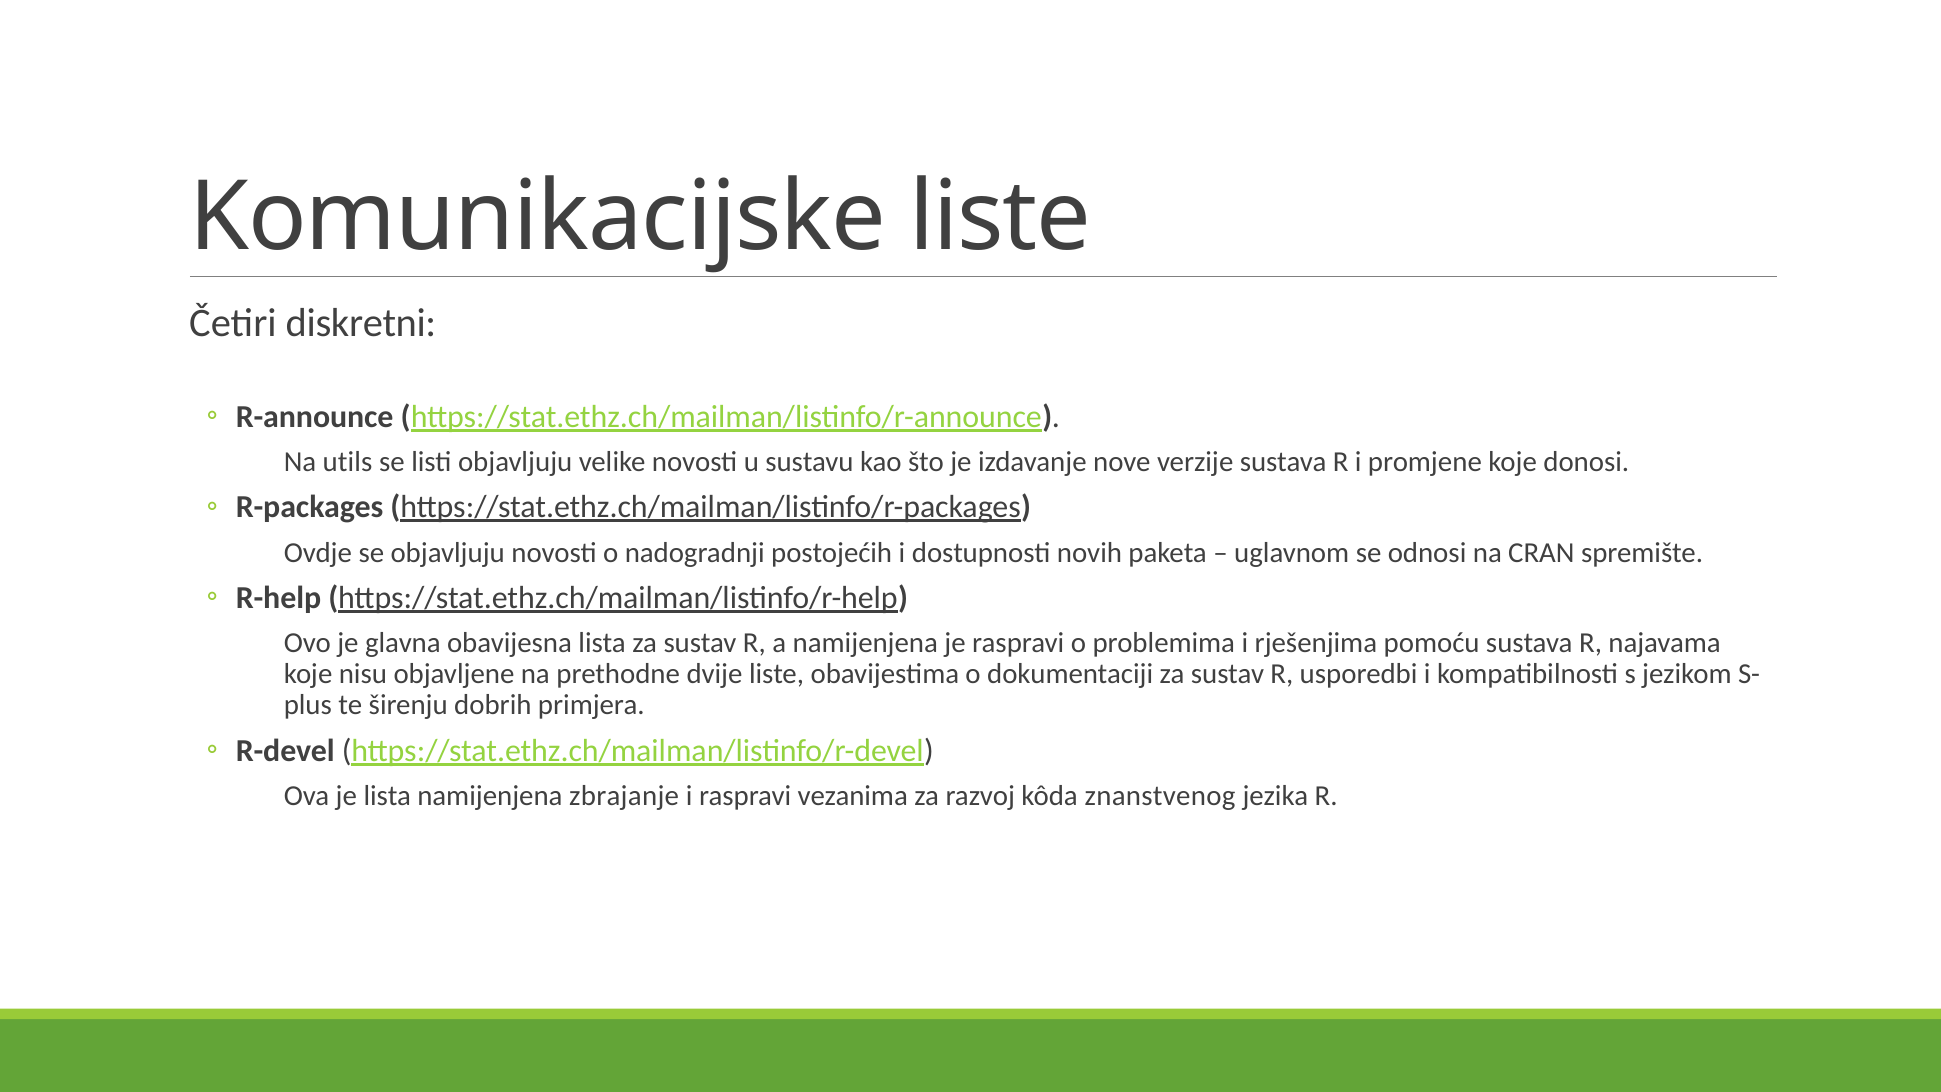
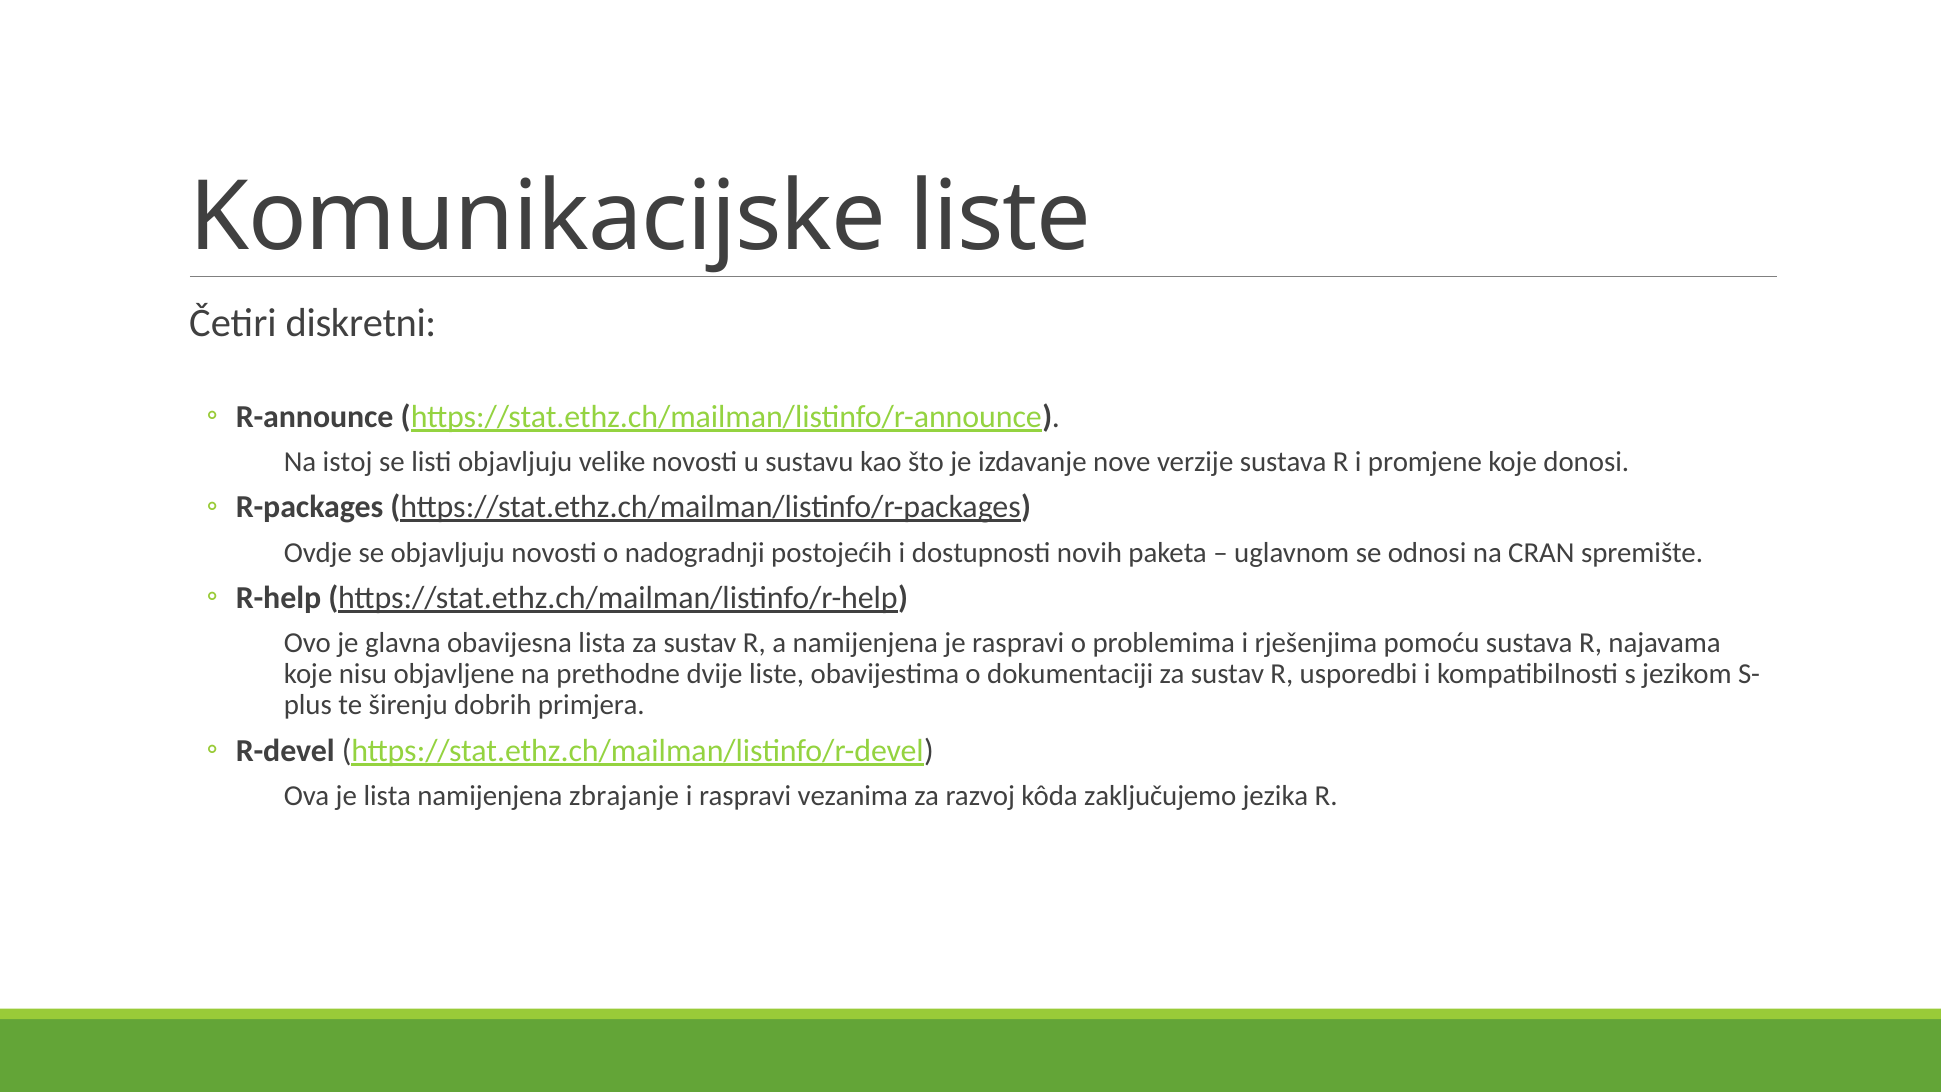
utils: utils -> istoj
znanstvenog: znanstvenog -> zaključujemo
